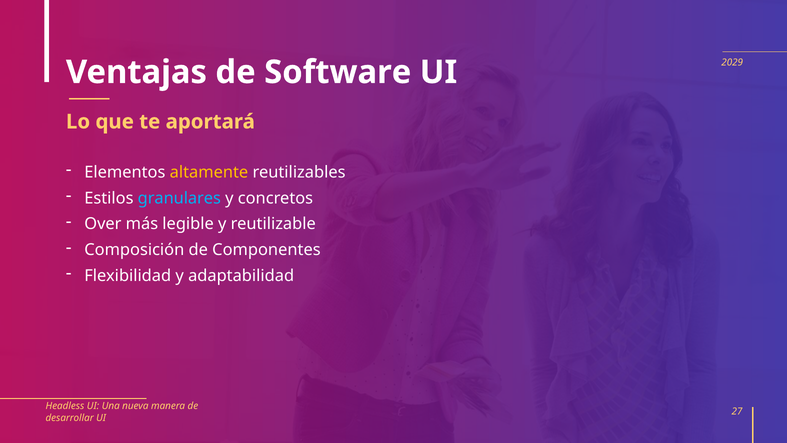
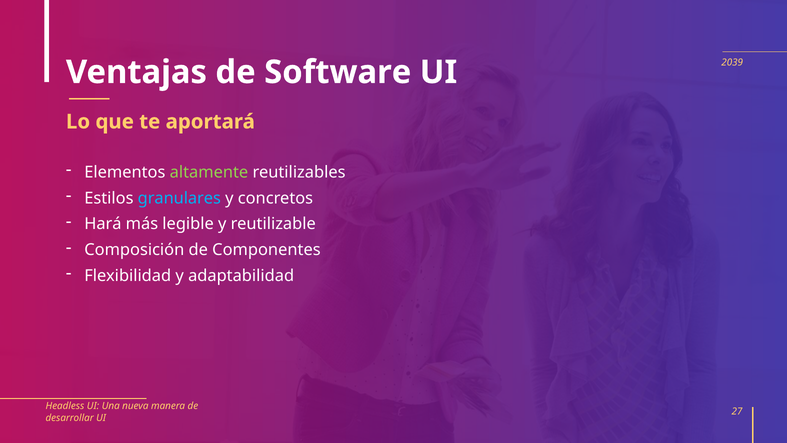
2029: 2029 -> 2039
altamente colour: yellow -> light green
Over: Over -> Hará
